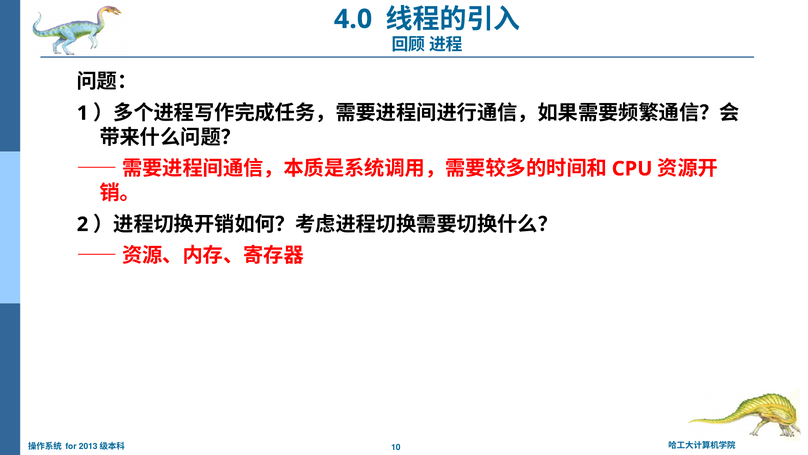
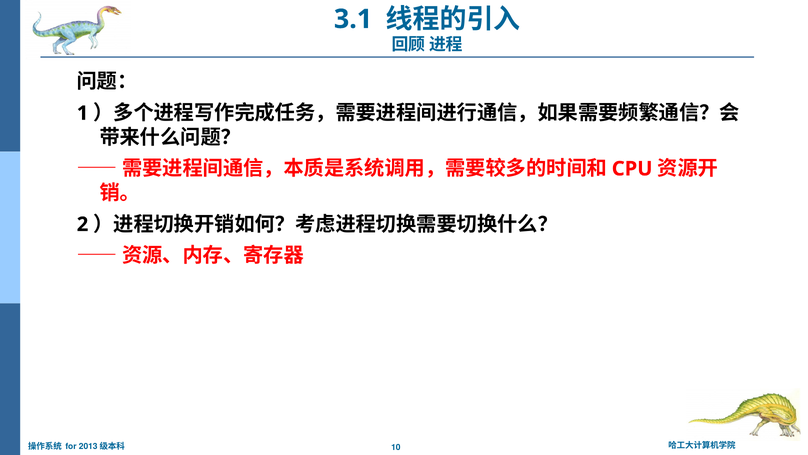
4.0: 4.0 -> 3.1
